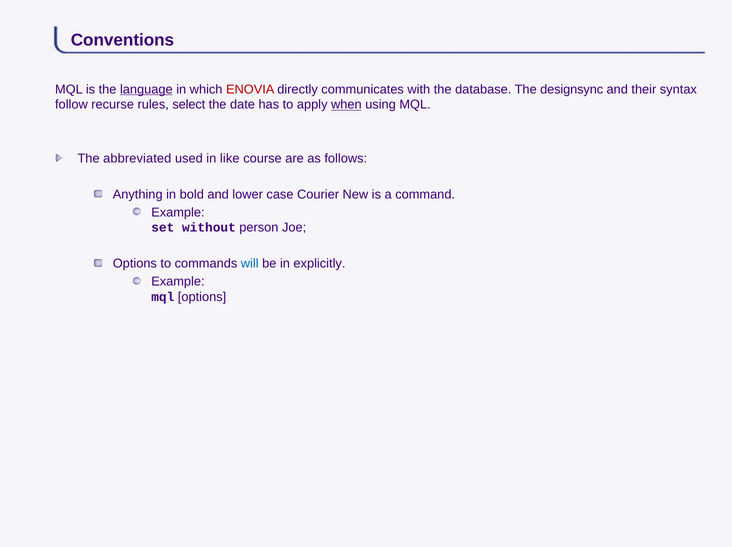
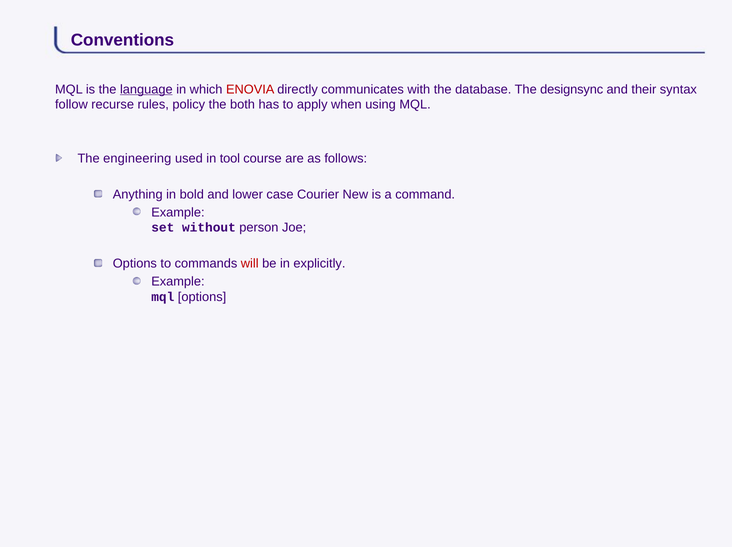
select: select -> policy
date: date -> both
when underline: present -> none
abbreviated: abbreviated -> engineering
like: like -> tool
will colour: blue -> red
